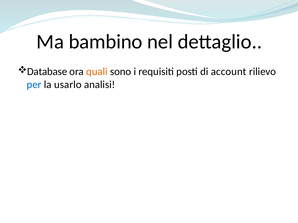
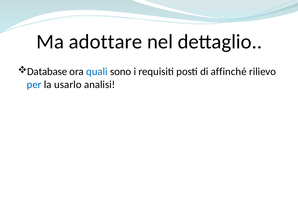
bambino: bambino -> adottare
quali colour: orange -> blue
account: account -> affinché
